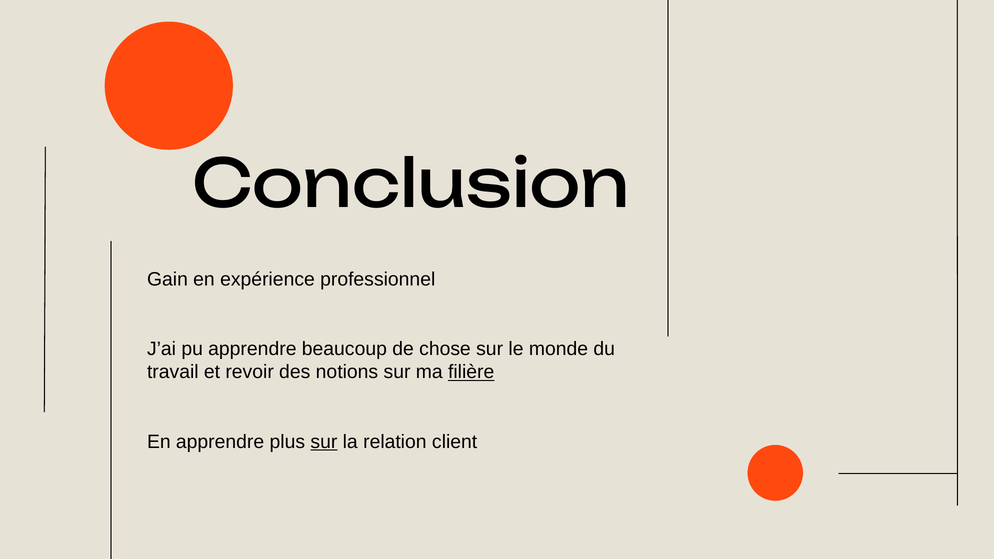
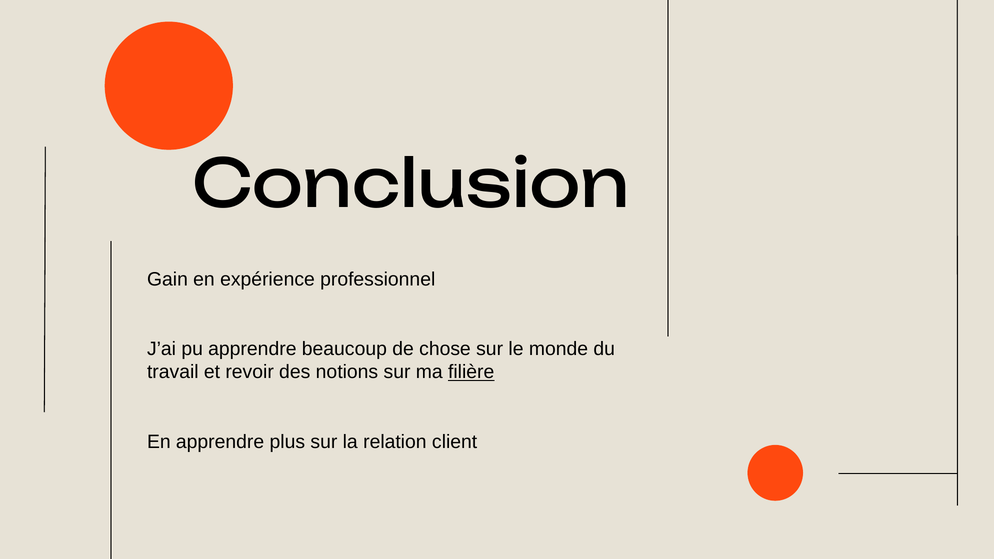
sur at (324, 442) underline: present -> none
